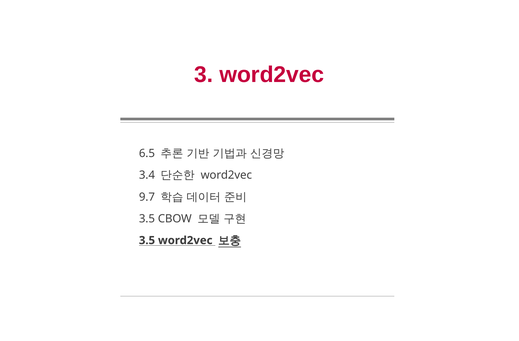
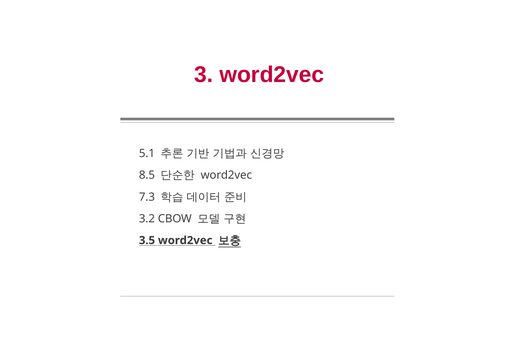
6.5: 6.5 -> 5.1
3.4: 3.4 -> 8.5
9.7: 9.7 -> 7.3
3.5 at (147, 219): 3.5 -> 3.2
